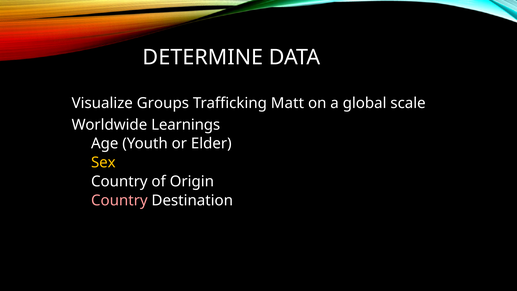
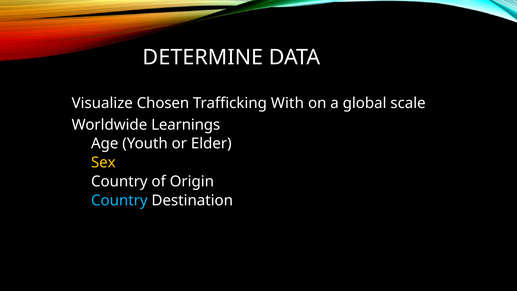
Groups: Groups -> Chosen
Matt: Matt -> With
Country at (119, 200) colour: pink -> light blue
